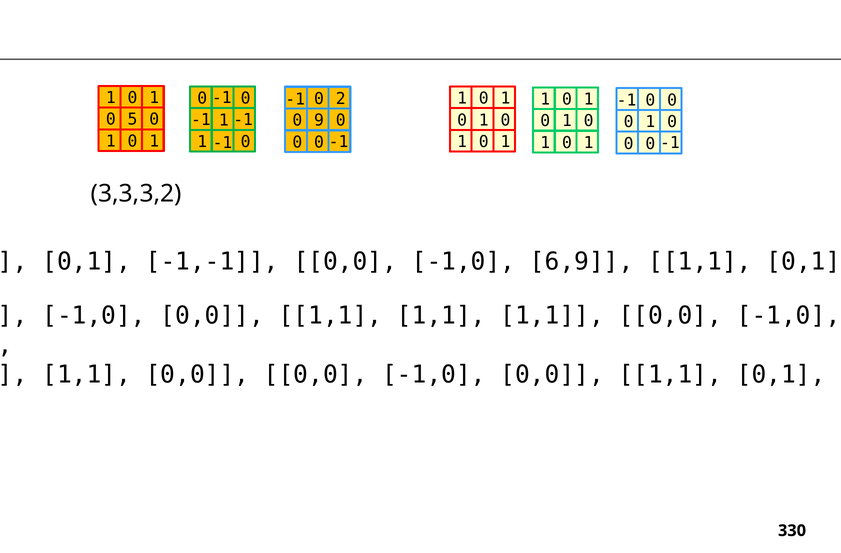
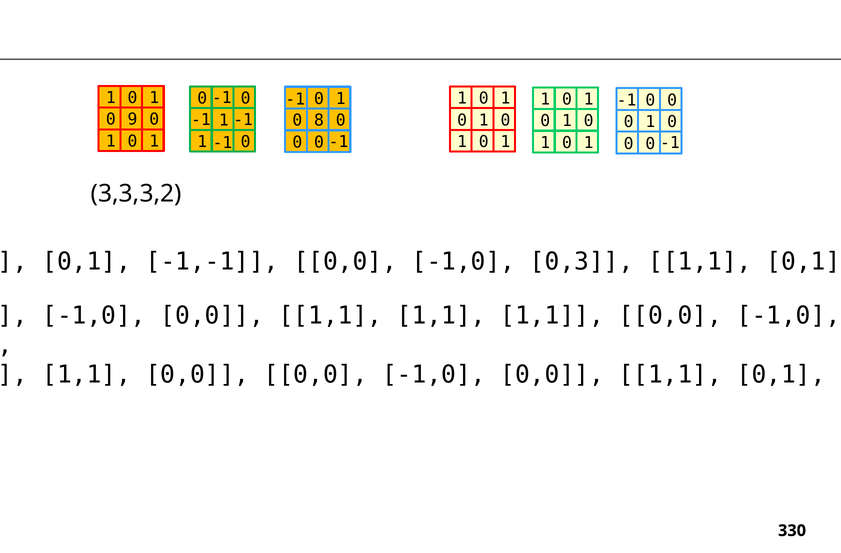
2 at (341, 99): 2 -> 1
5: 5 -> 9
9: 9 -> 8
6,9: 6,9 -> 0,3
